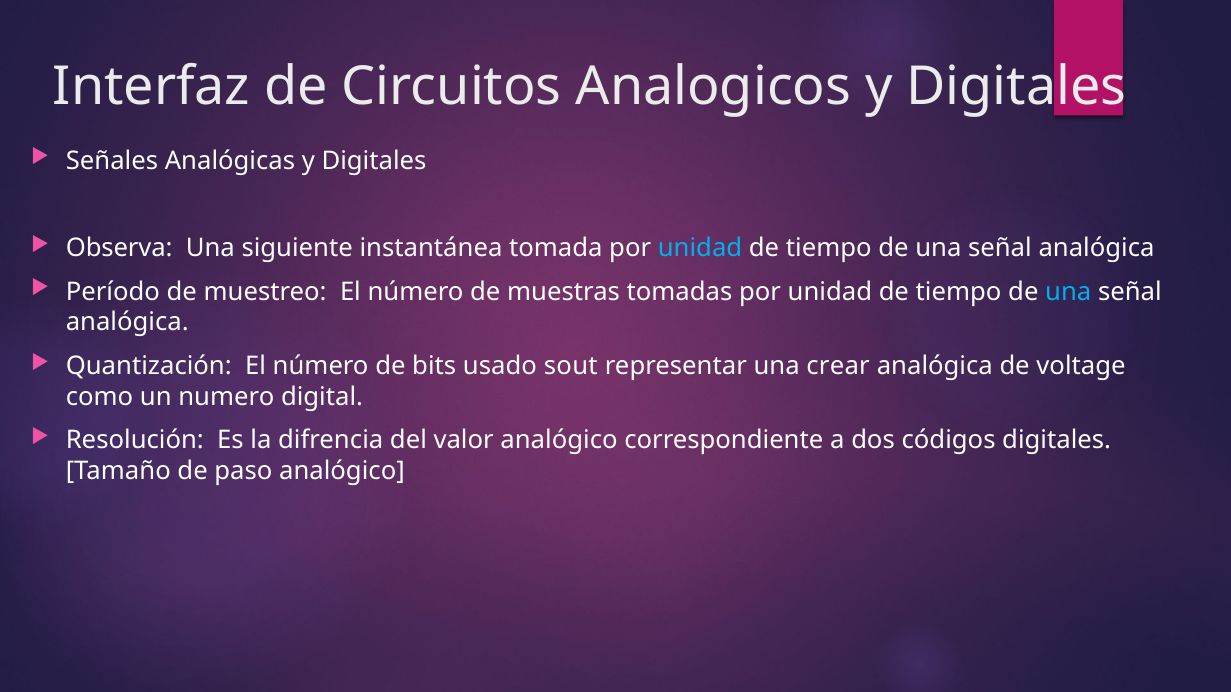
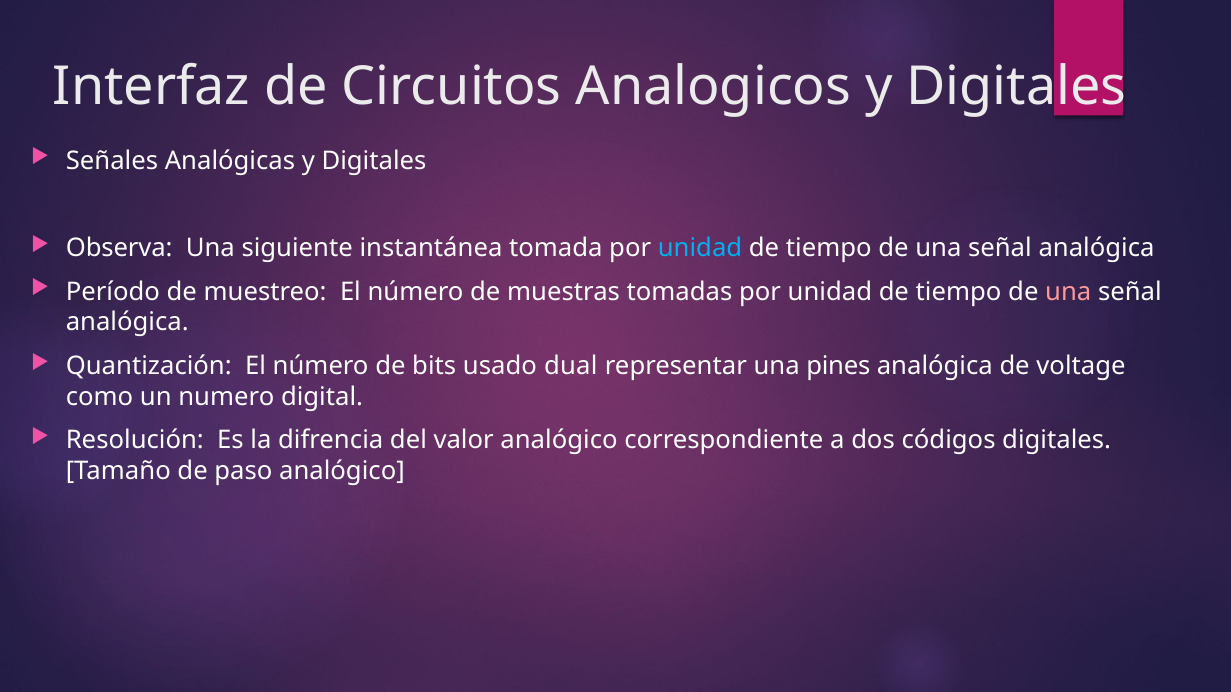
una at (1068, 292) colour: light blue -> pink
sout: sout -> dual
crear: crear -> pines
